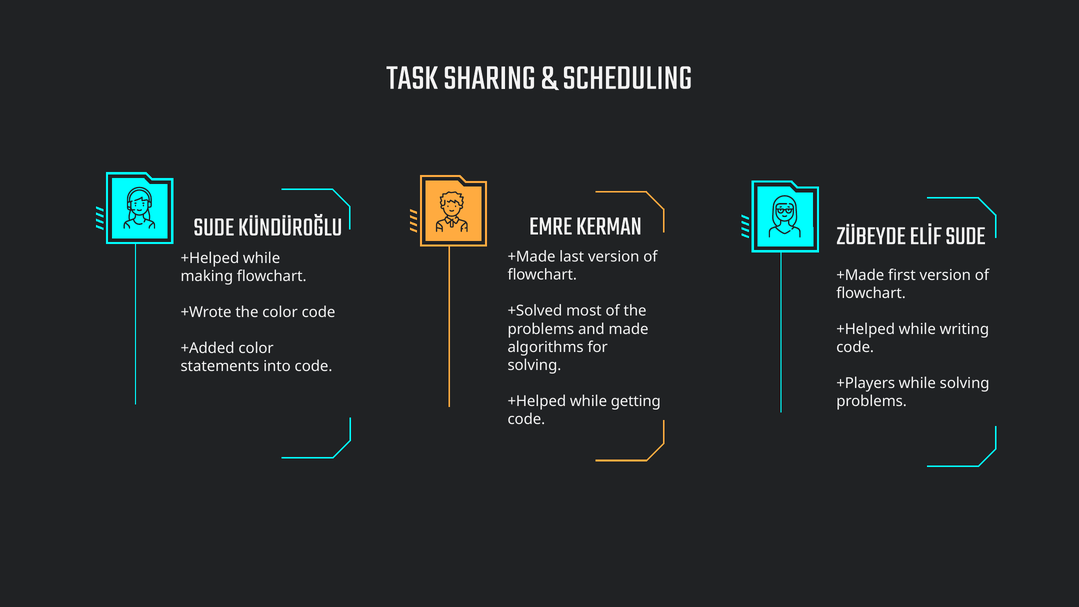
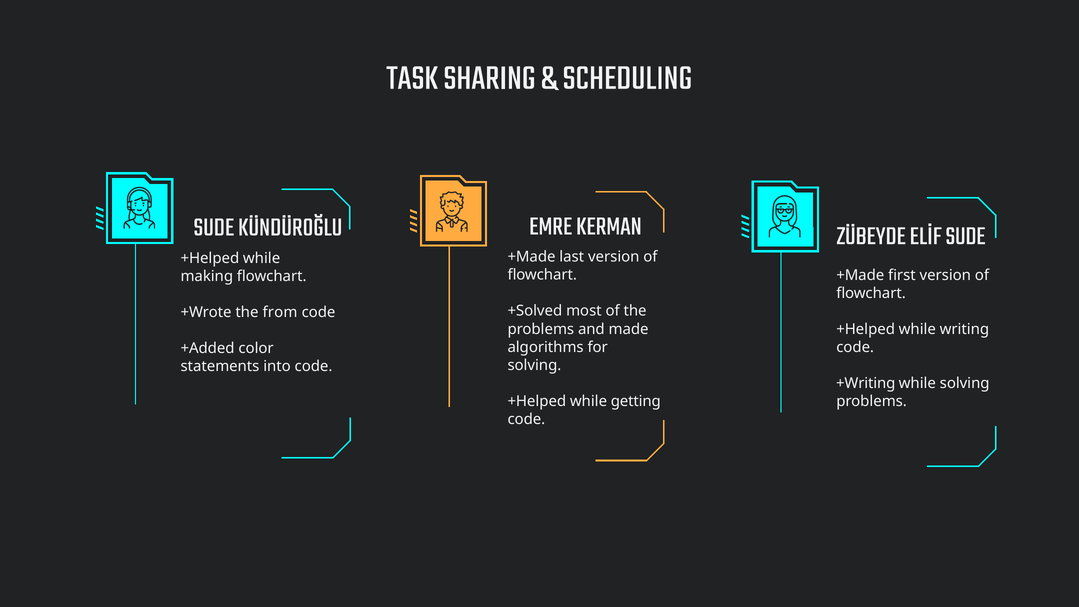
the color: color -> from
+Players: +Players -> +Writing
